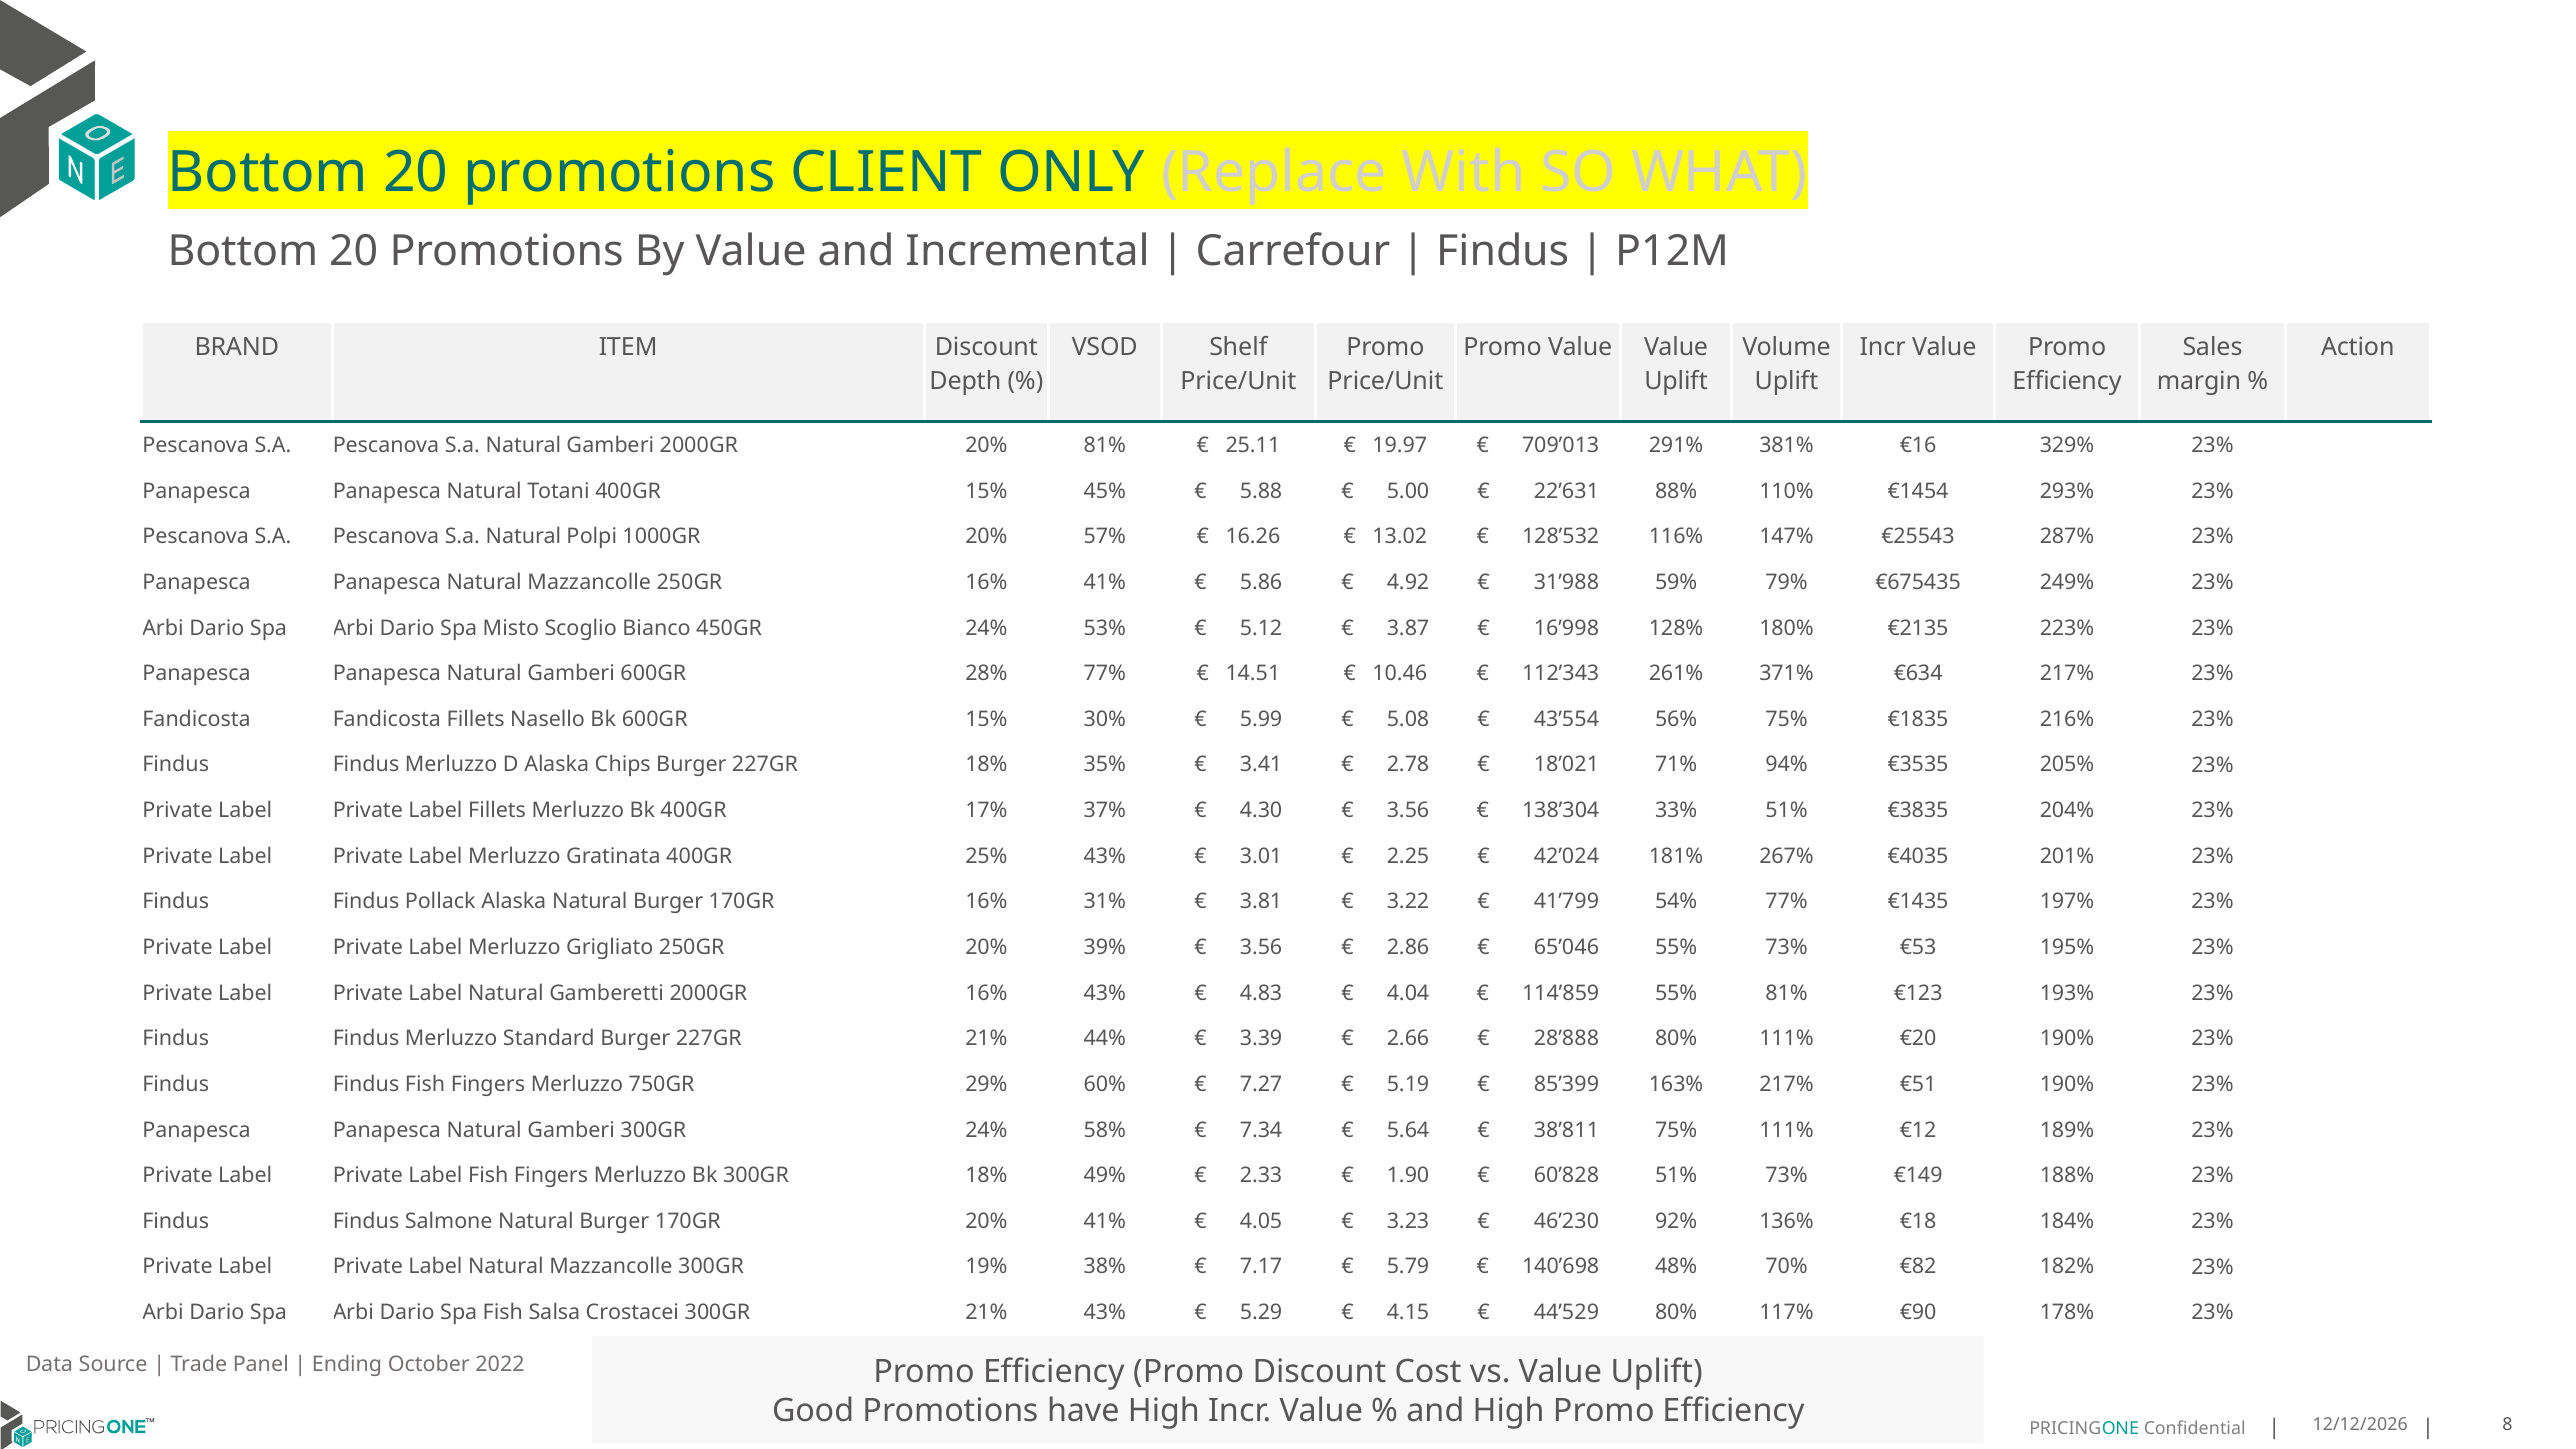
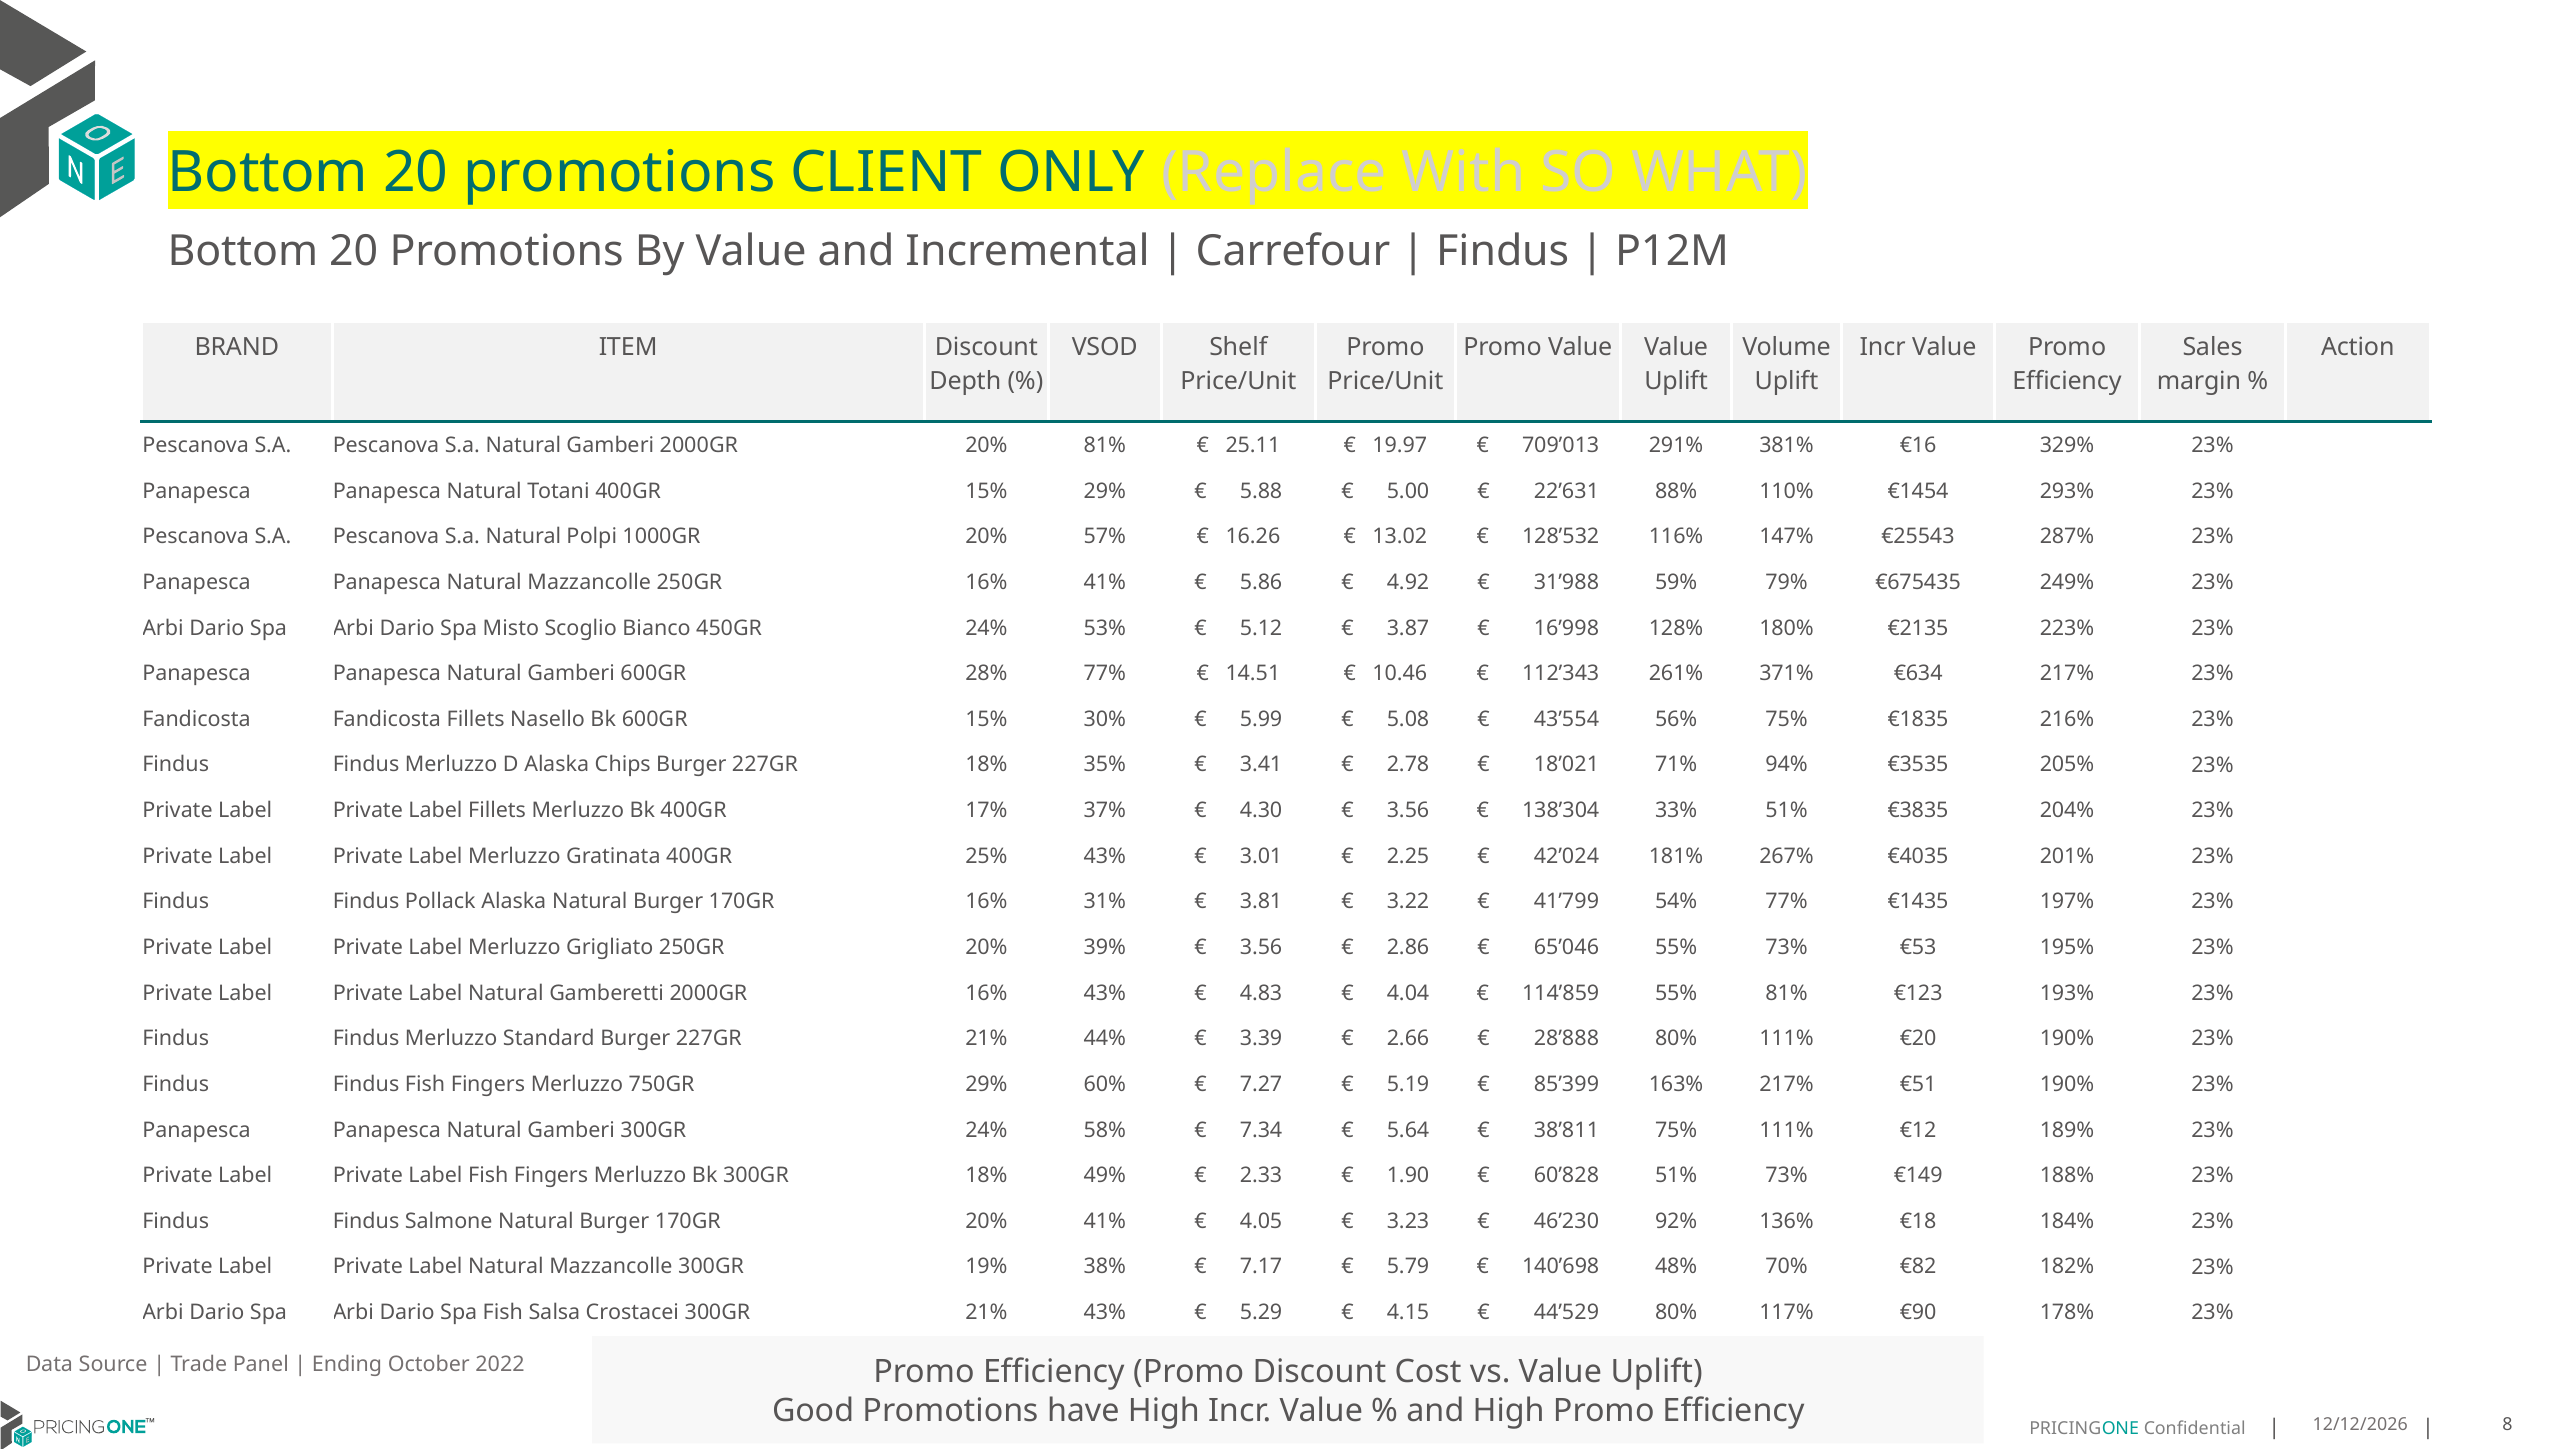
15% 45%: 45% -> 29%
